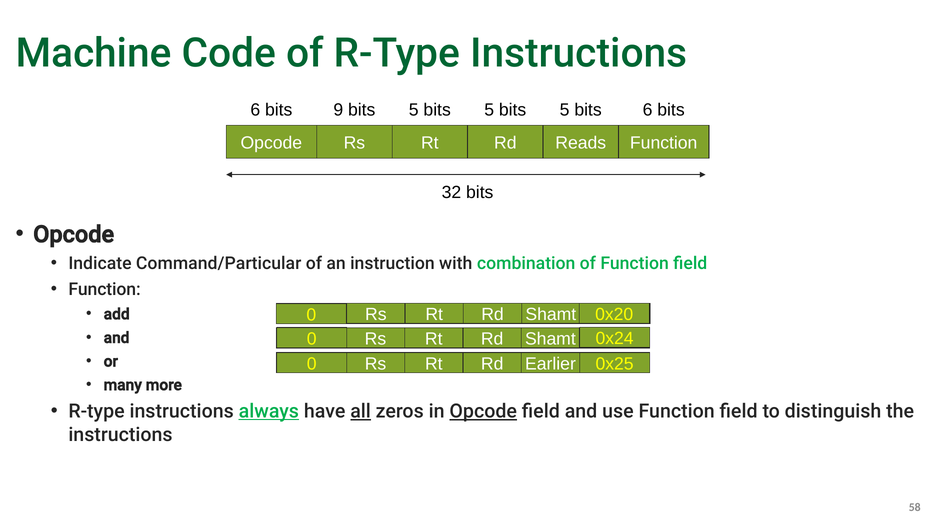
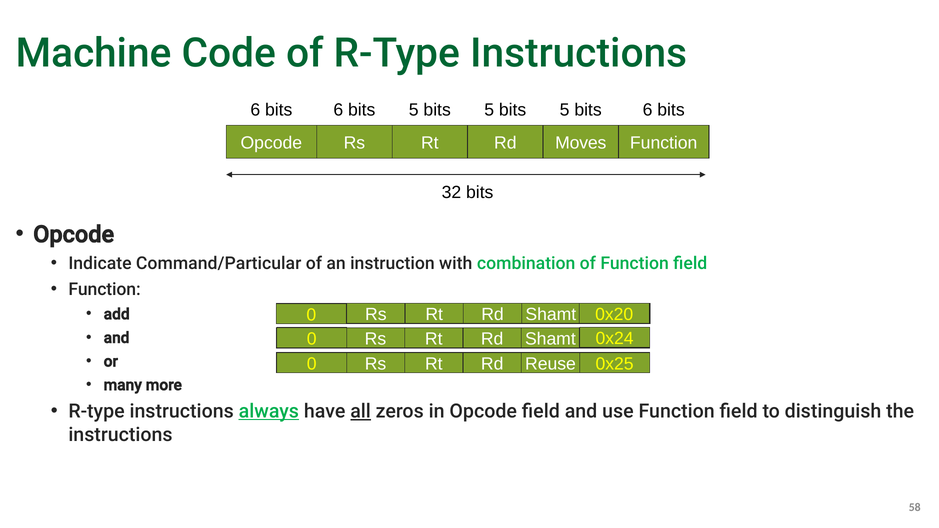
bits 9: 9 -> 6
Reads: Reads -> Moves
Earlier: Earlier -> Reuse
Opcode at (483, 411) underline: present -> none
